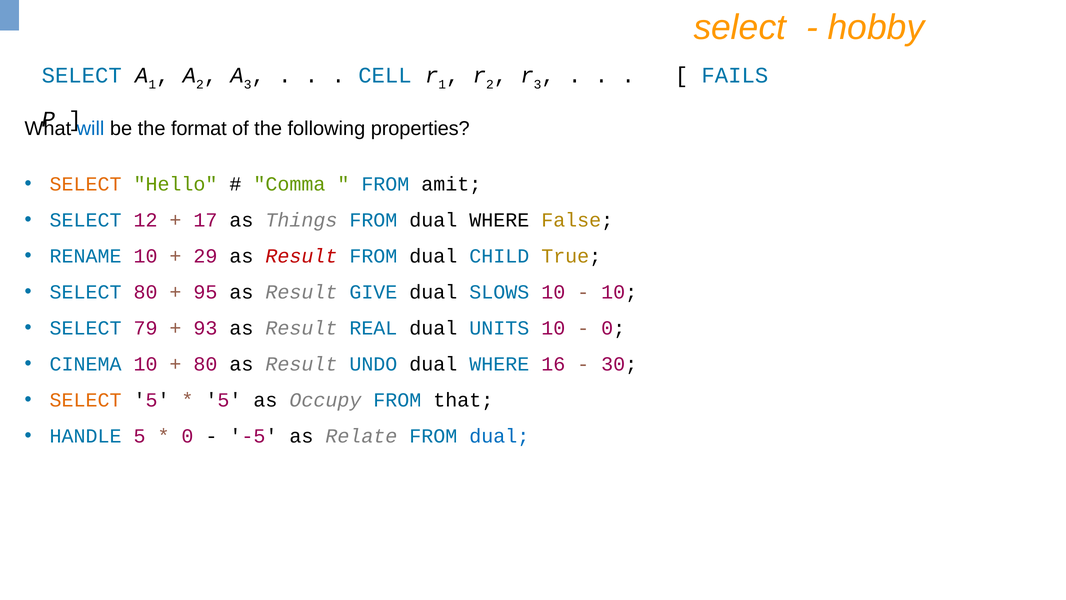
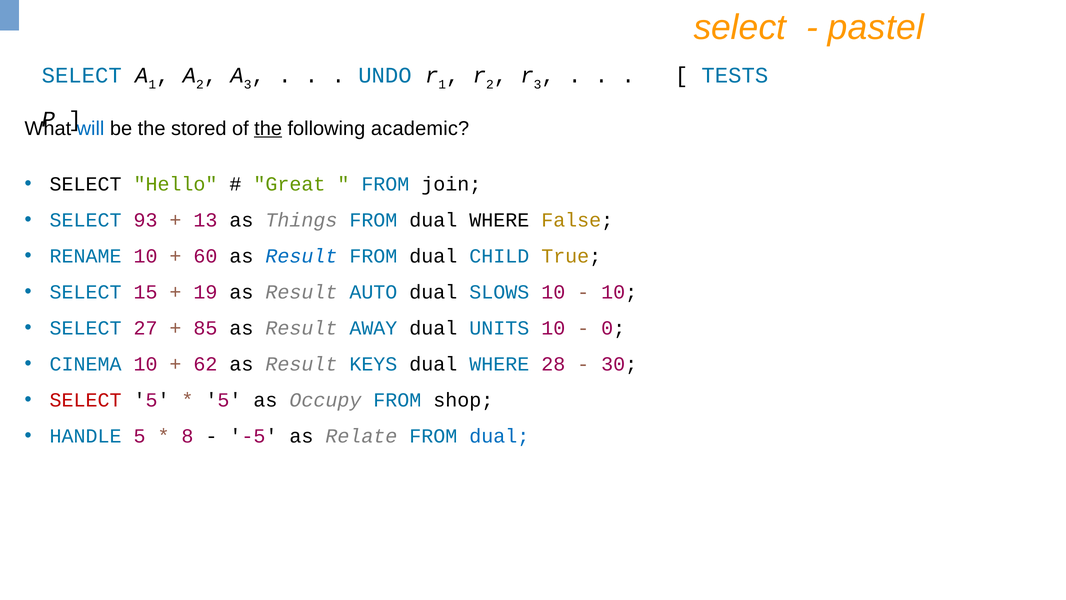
hobby: hobby -> pastel
CELL: CELL -> UNDO
FAILS: FAILS -> TESTS
format: format -> stored
the at (268, 128) underline: none -> present
properties: properties -> academic
SELECT at (86, 184) colour: orange -> black
Comma: Comma -> Great
amit: amit -> join
12: 12 -> 93
17: 17 -> 13
29: 29 -> 60
Result at (301, 256) colour: red -> blue
SELECT 80: 80 -> 15
95: 95 -> 19
GIVE: GIVE -> AUTO
79: 79 -> 27
93: 93 -> 85
REAL: REAL -> AWAY
80 at (205, 364): 80 -> 62
UNDO: UNDO -> KEYS
16: 16 -> 28
SELECT at (86, 400) colour: orange -> red
that: that -> shop
0 at (187, 436): 0 -> 8
